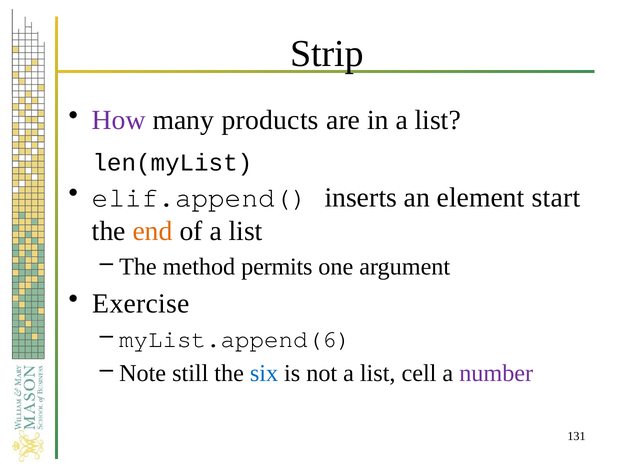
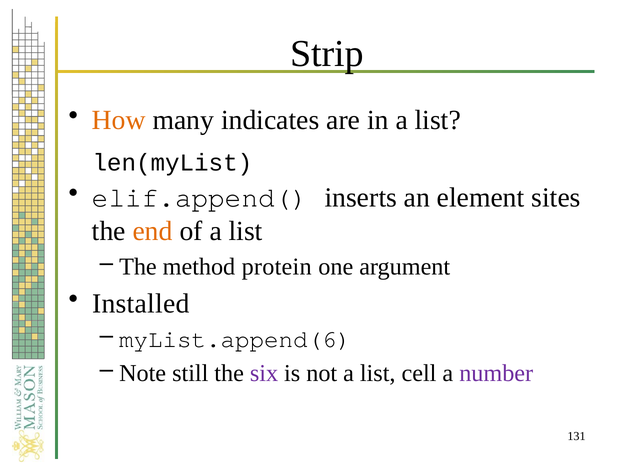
How colour: purple -> orange
products: products -> indicates
start: start -> sites
permits: permits -> protein
Exercise: Exercise -> Installed
six colour: blue -> purple
